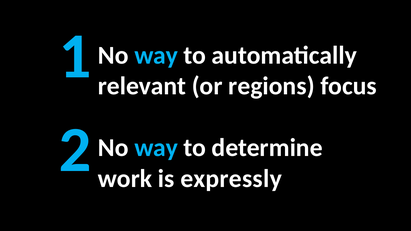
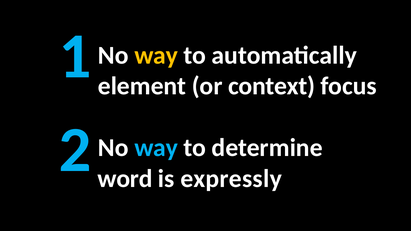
way at (156, 55) colour: light blue -> yellow
relevant: relevant -> element
regions: regions -> context
work: work -> word
